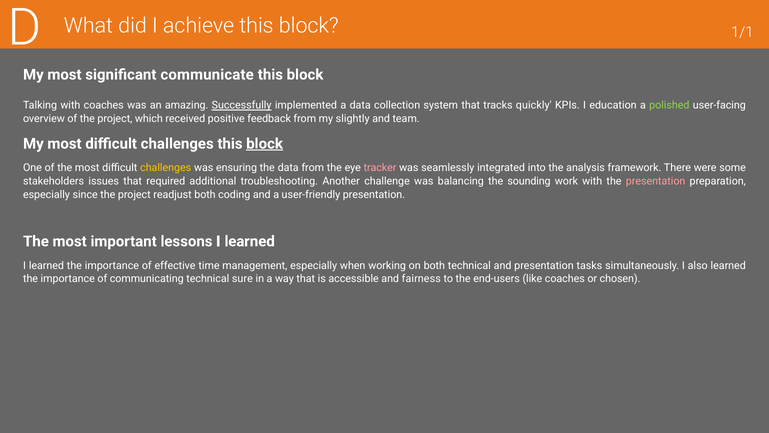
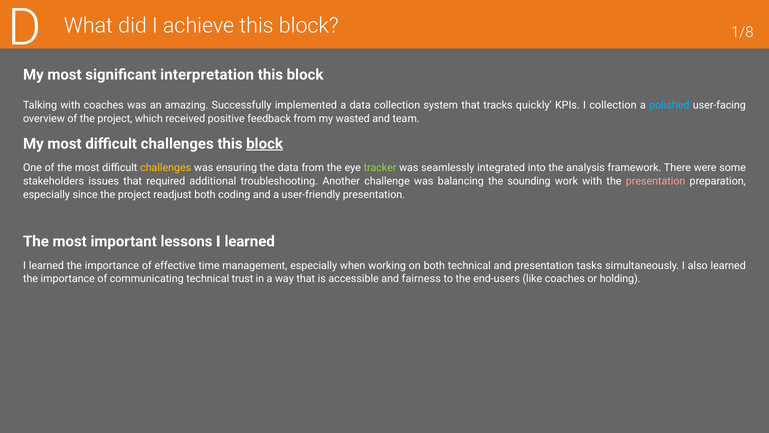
1/1: 1/1 -> 1/8
communicate: communicate -> interpretation
Successfully underline: present -> none
I education: education -> collection
polished colour: light green -> light blue
slightly: slightly -> wasted
tracker colour: pink -> light green
sure: sure -> trust
chosen: chosen -> holding
